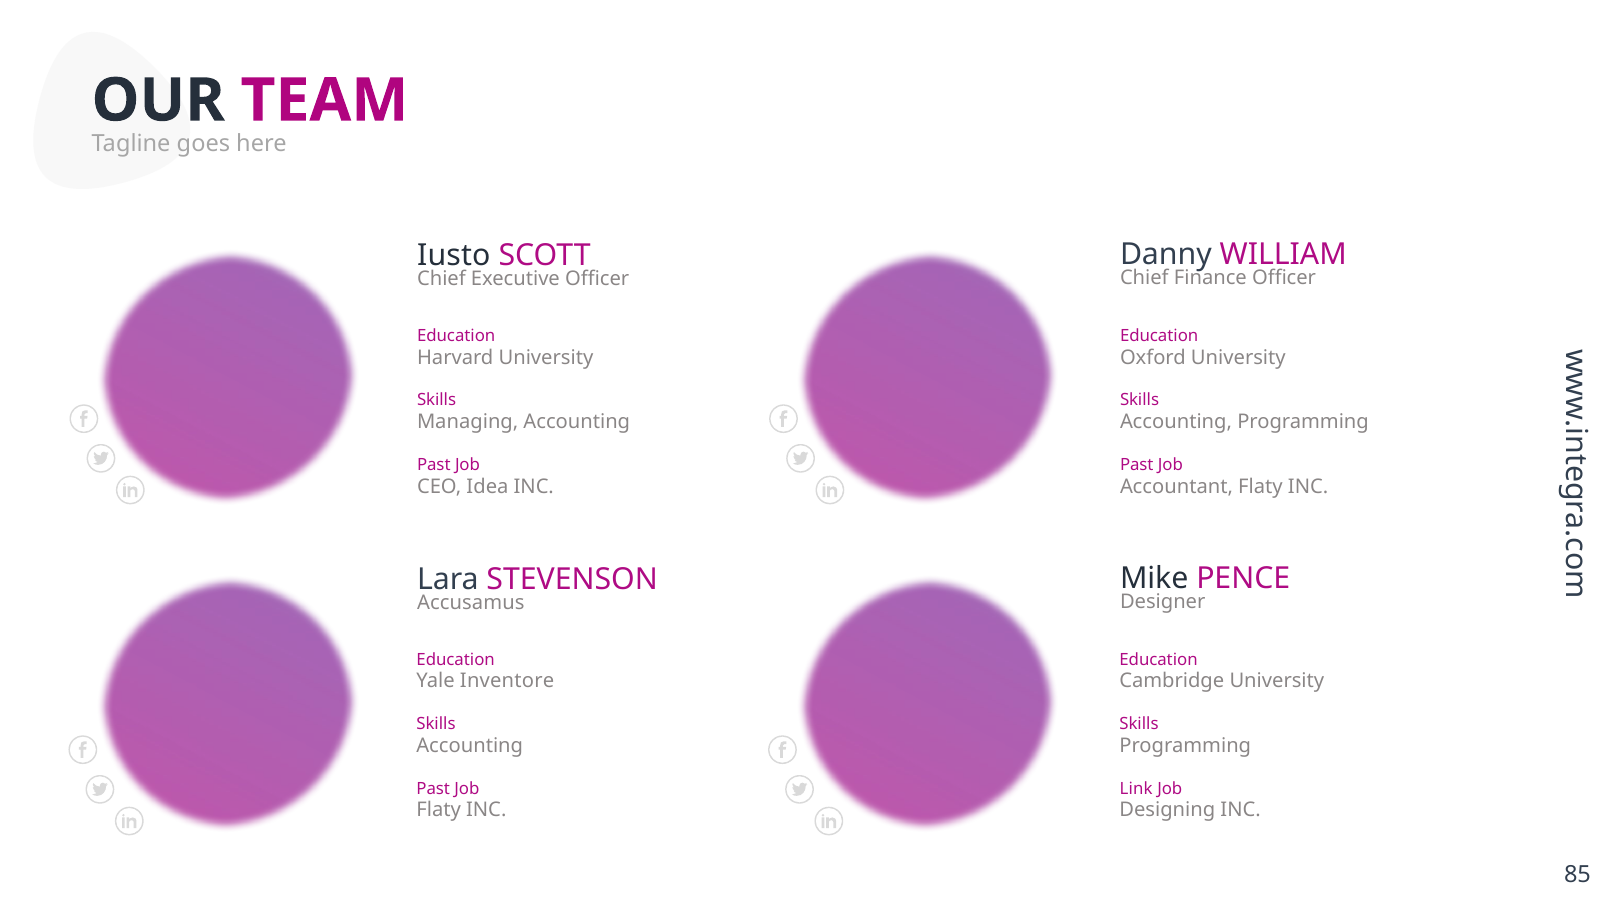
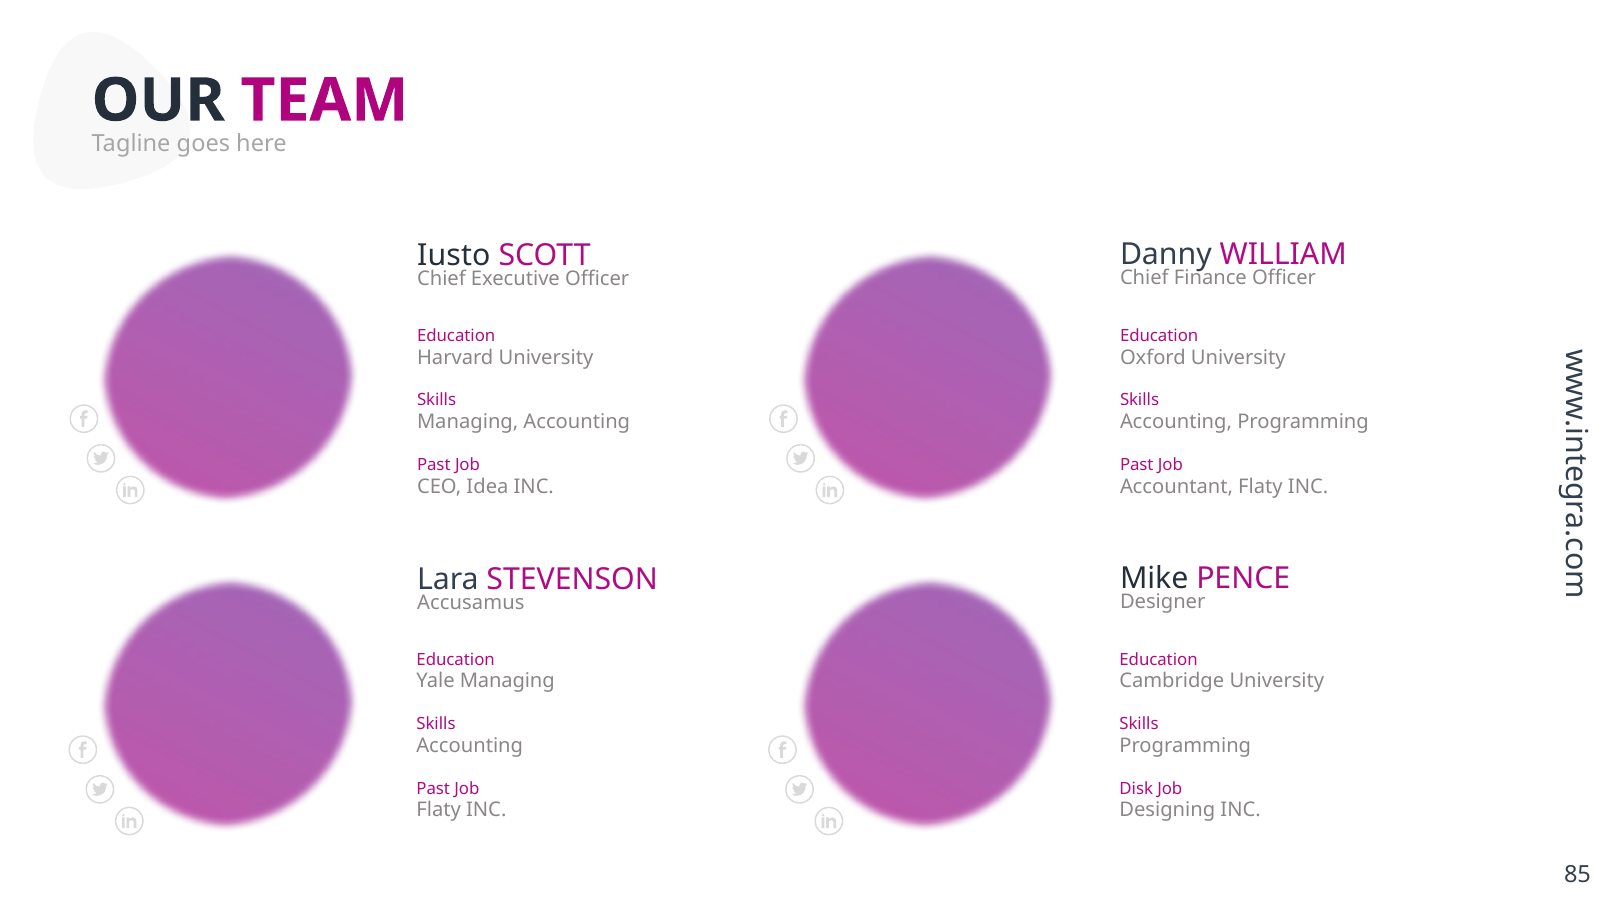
Yale Inventore: Inventore -> Managing
Link: Link -> Disk
